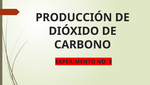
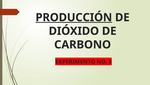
PRODUCCIÓN underline: none -> present
